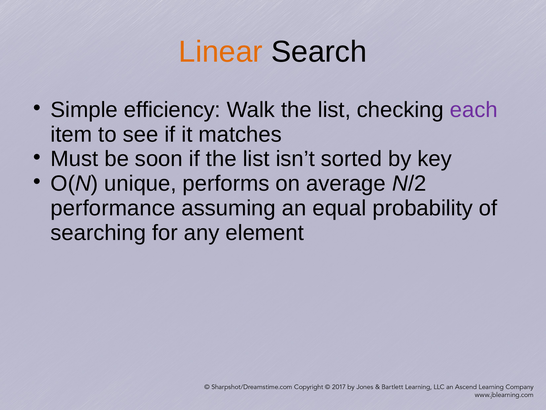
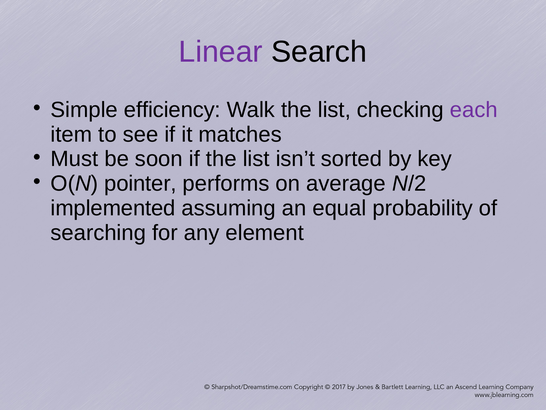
Linear colour: orange -> purple
unique: unique -> pointer
performance: performance -> implemented
